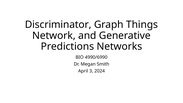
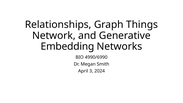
Discriminator: Discriminator -> Relationships
Predictions: Predictions -> Embedding
